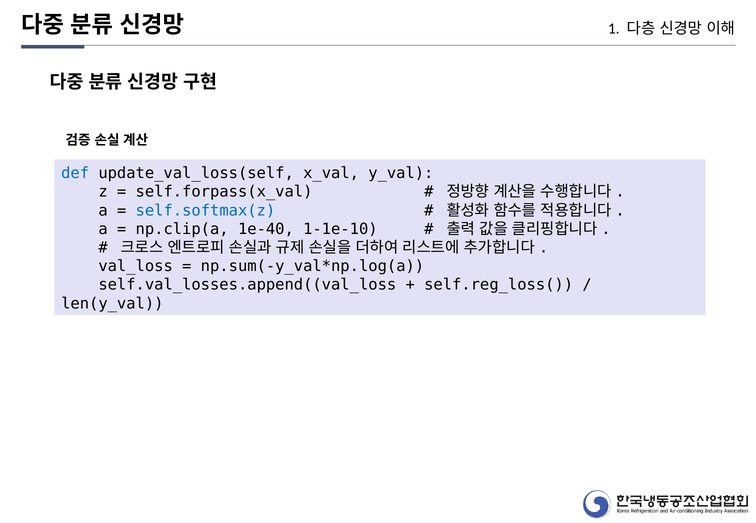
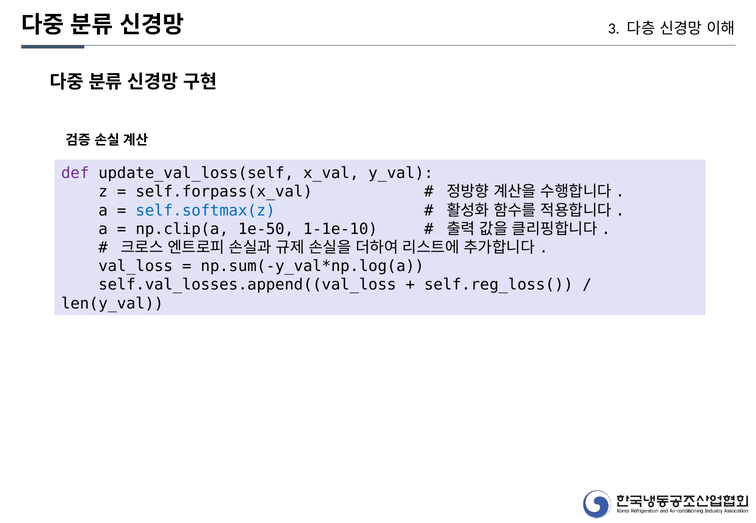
1: 1 -> 3
def colour: blue -> purple
1e-40: 1e-40 -> 1e-50
